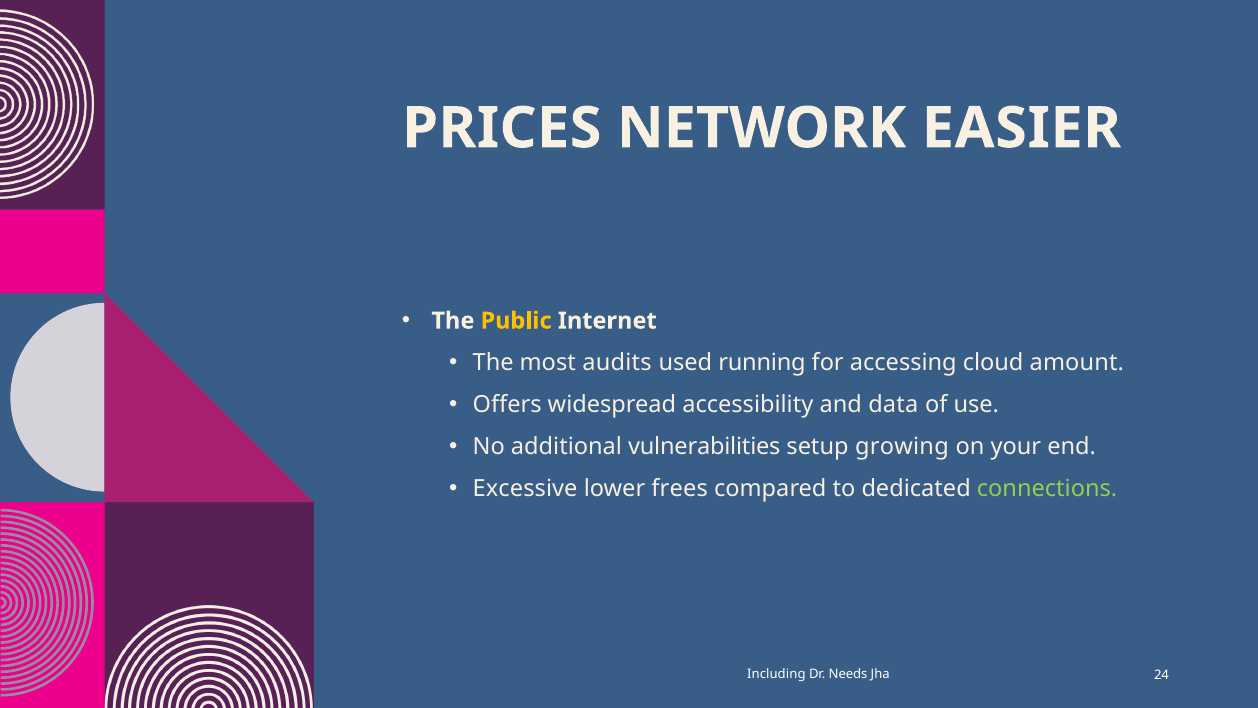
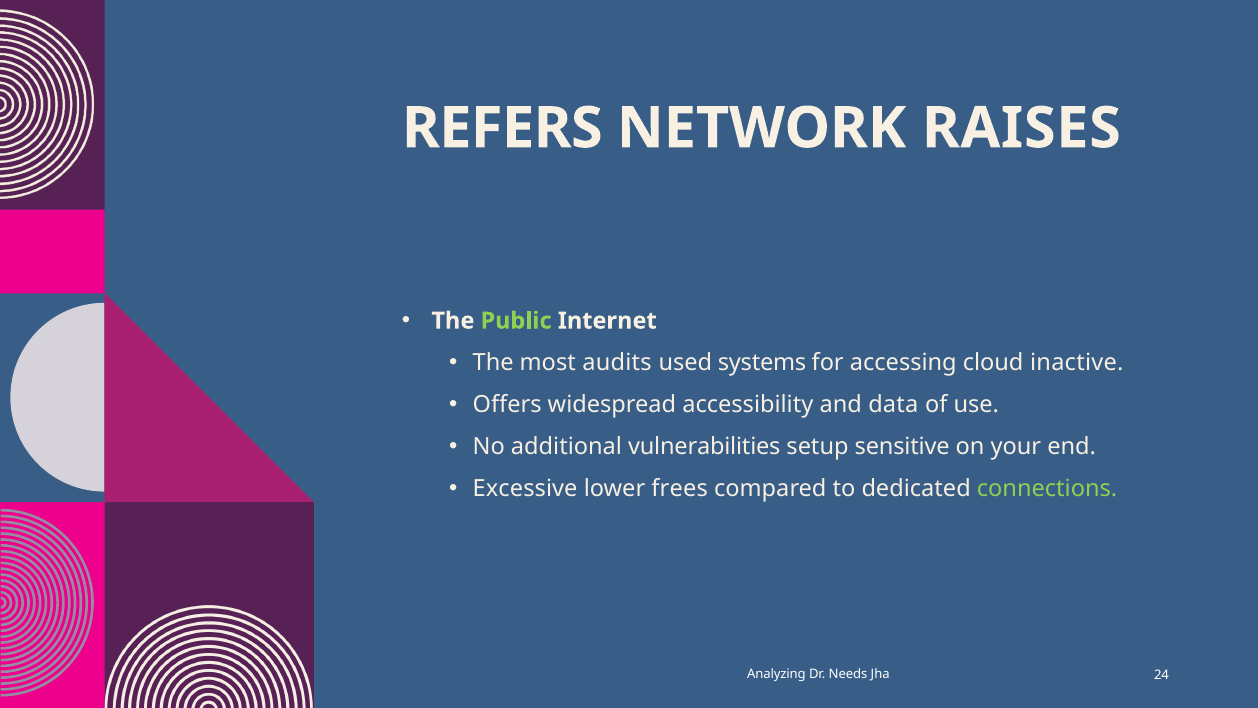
PRICES: PRICES -> REFERS
EASIER: EASIER -> RAISES
Public colour: yellow -> light green
running: running -> systems
amount: amount -> inactive
growing: growing -> sensitive
Including: Including -> Analyzing
